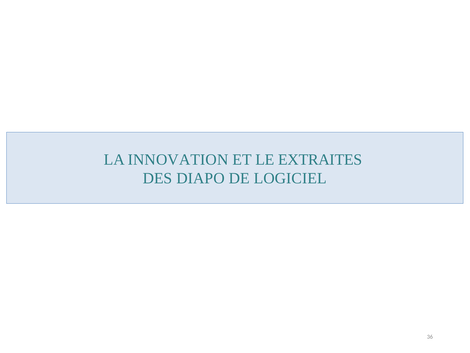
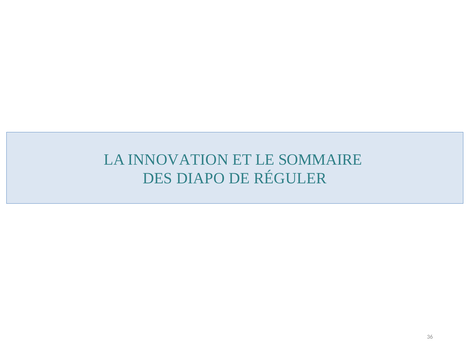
EXTRAITES: EXTRAITES -> SOMMAIRE
LOGICIEL: LOGICIEL -> RÉGULER
